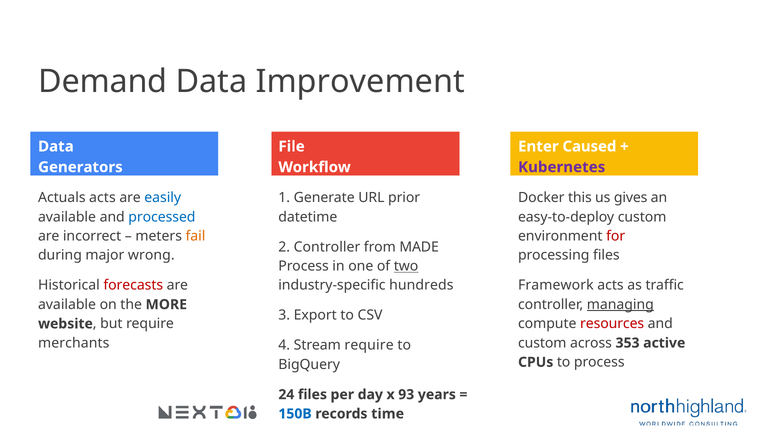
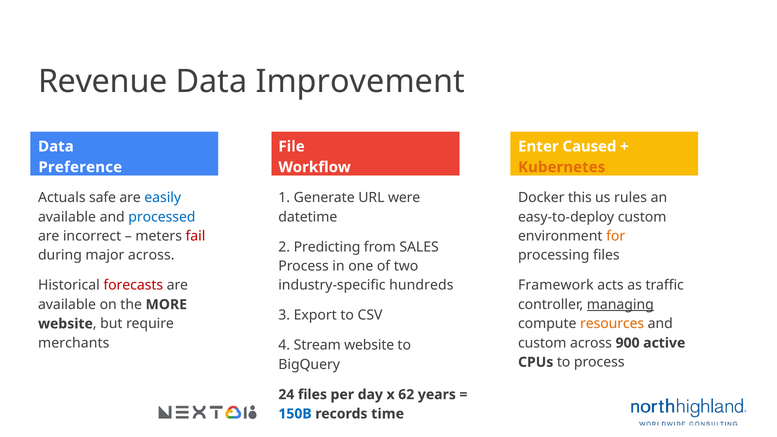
Demand: Demand -> Revenue
Generators: Generators -> Preference
Kubernetes colour: purple -> orange
Actuals acts: acts -> safe
prior: prior -> were
gives: gives -> rules
fail colour: orange -> red
for colour: red -> orange
2 Controller: Controller -> Predicting
MADE: MADE -> SALES
major wrong: wrong -> across
two underline: present -> none
resources colour: red -> orange
353: 353 -> 900
Stream require: require -> website
93: 93 -> 62
